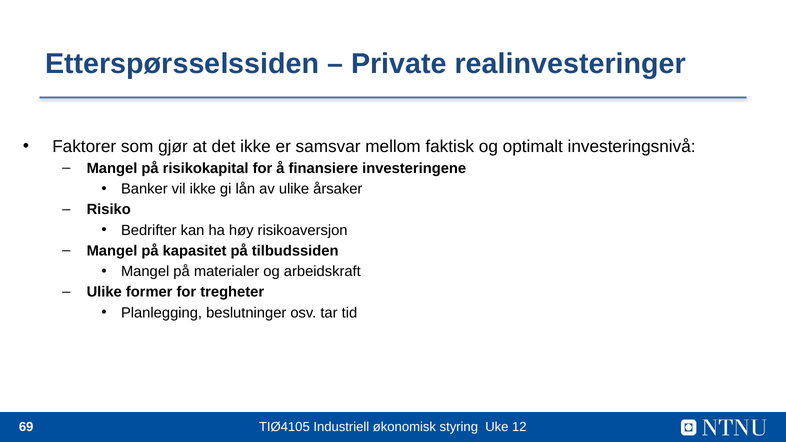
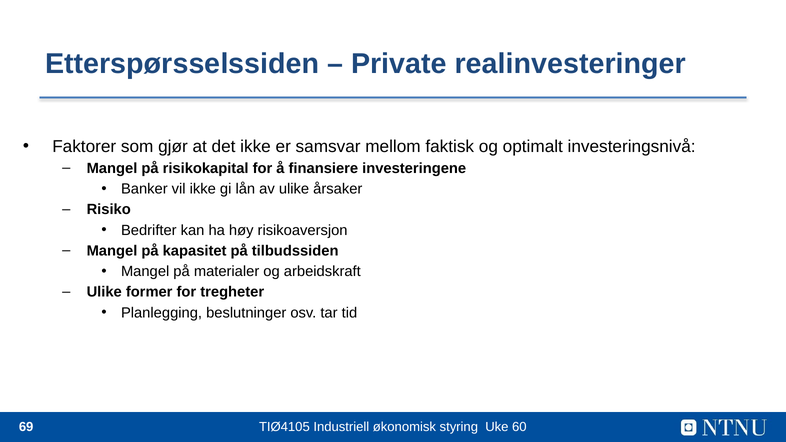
12: 12 -> 60
